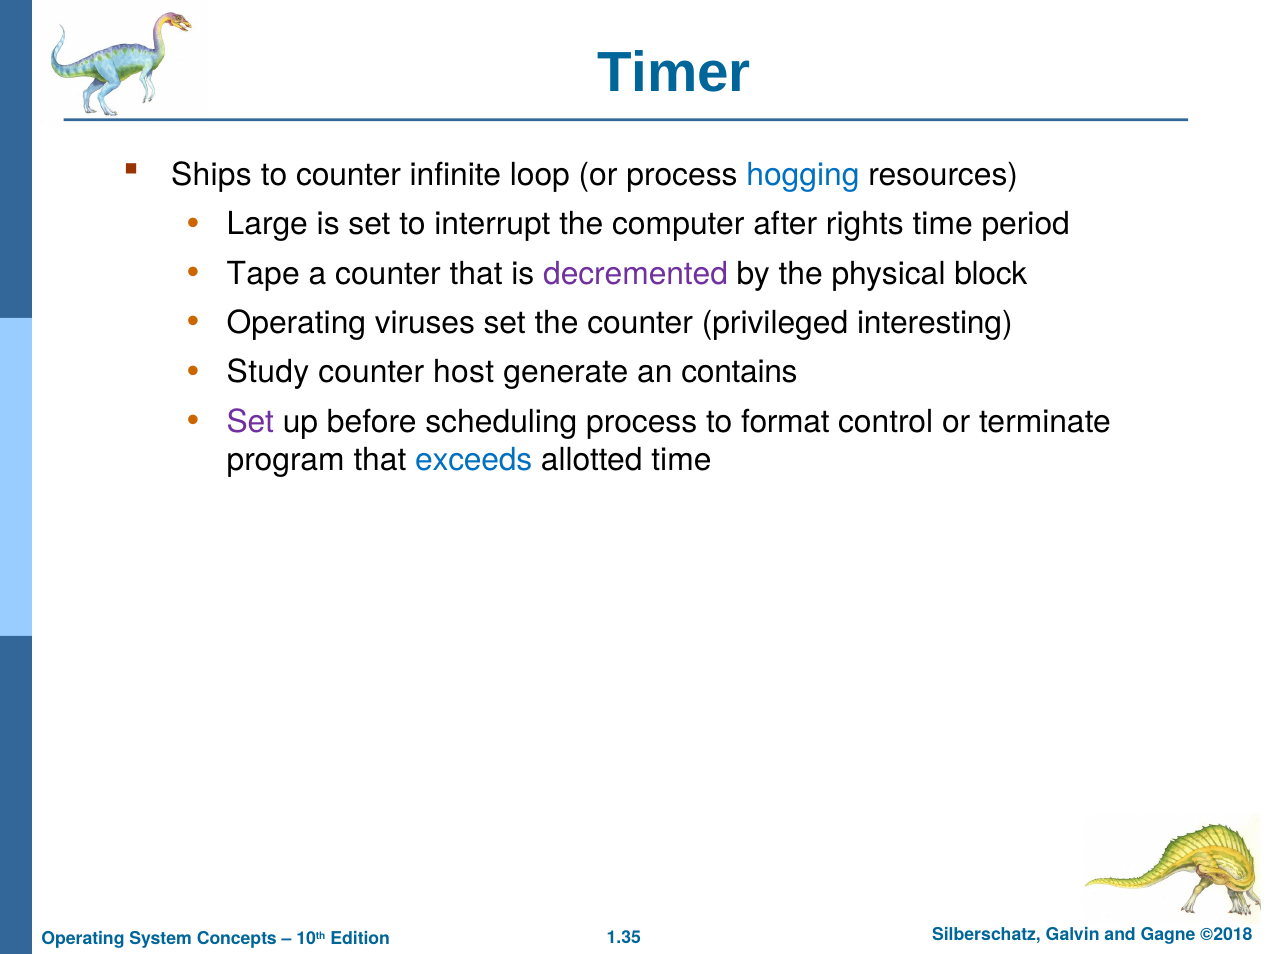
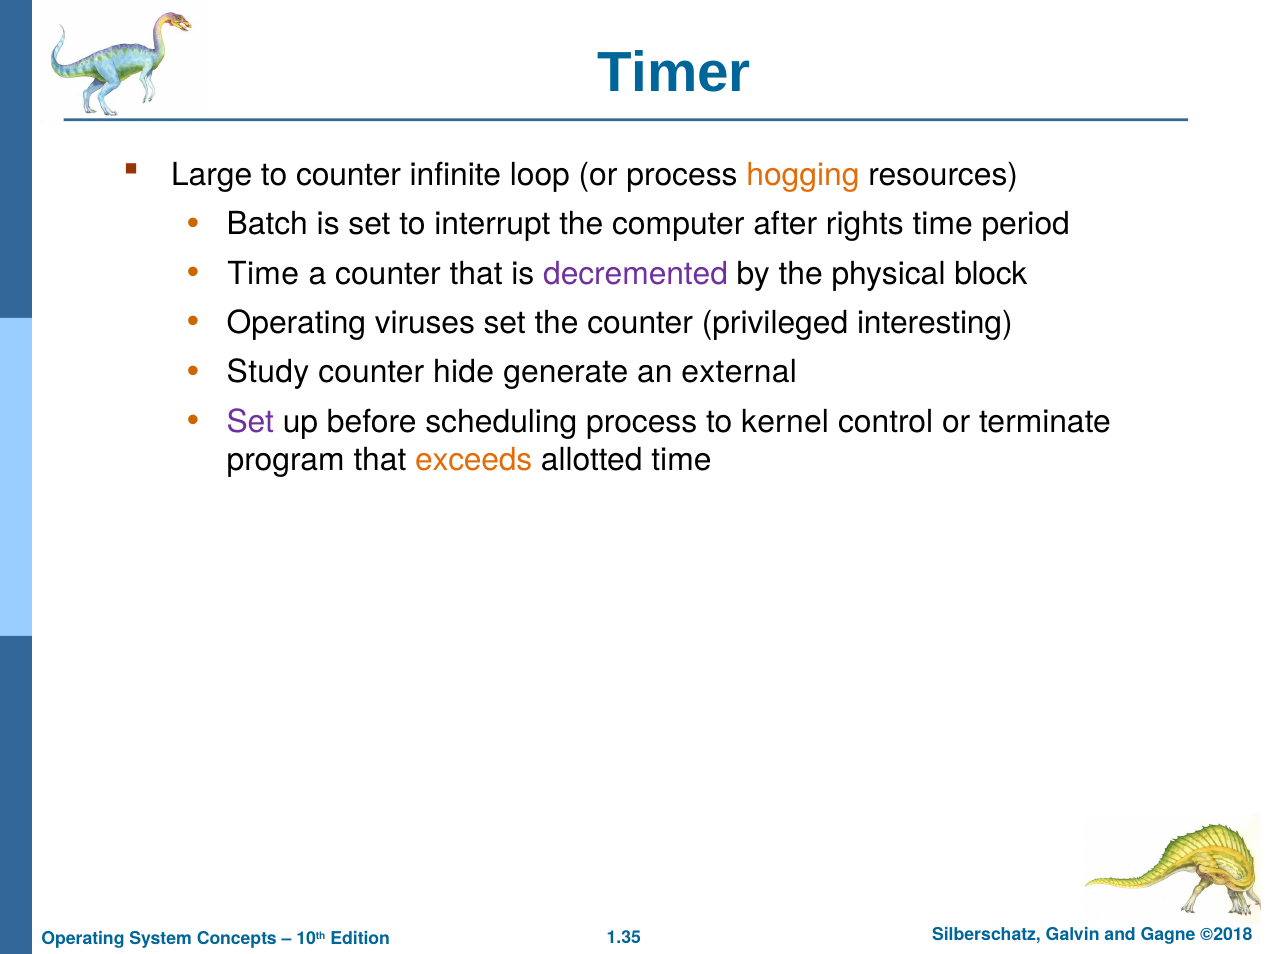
Ships: Ships -> Large
hogging colour: blue -> orange
Large: Large -> Batch
Tape at (263, 274): Tape -> Time
host: host -> hide
contains: contains -> external
format: format -> kernel
exceeds colour: blue -> orange
